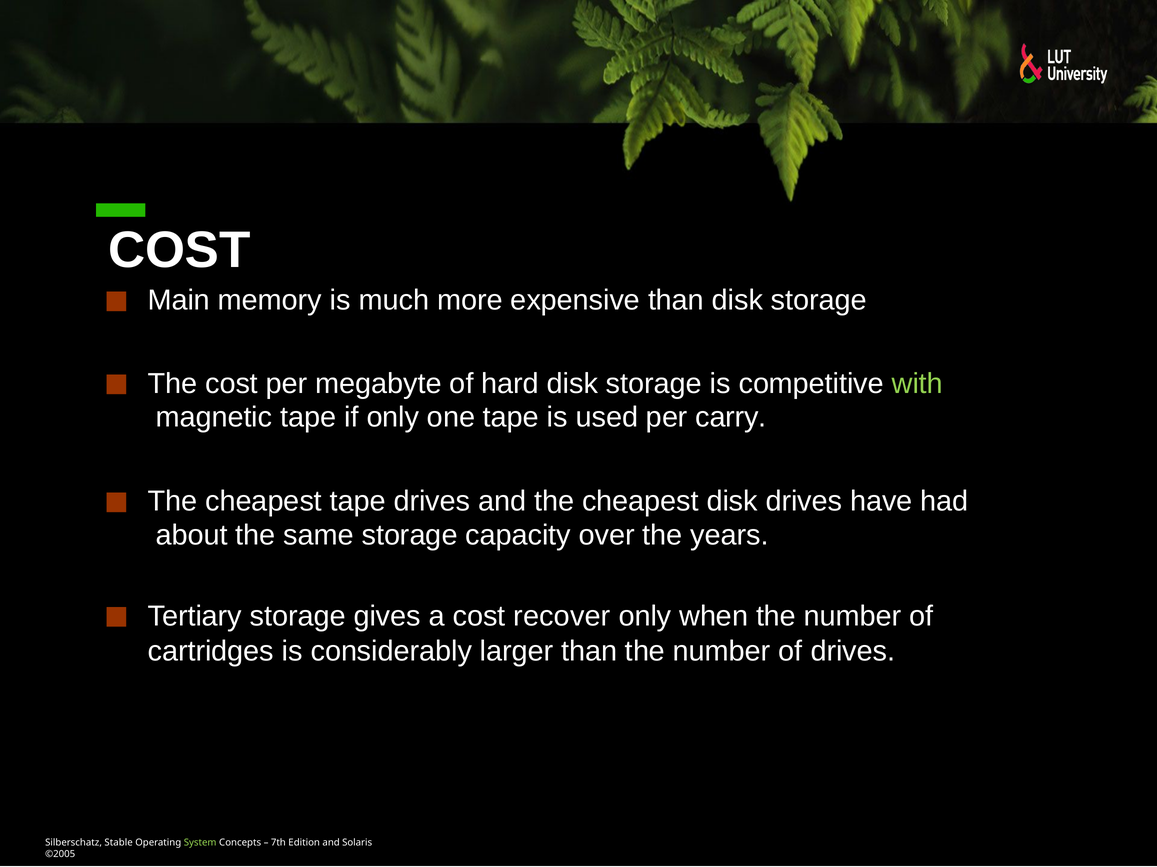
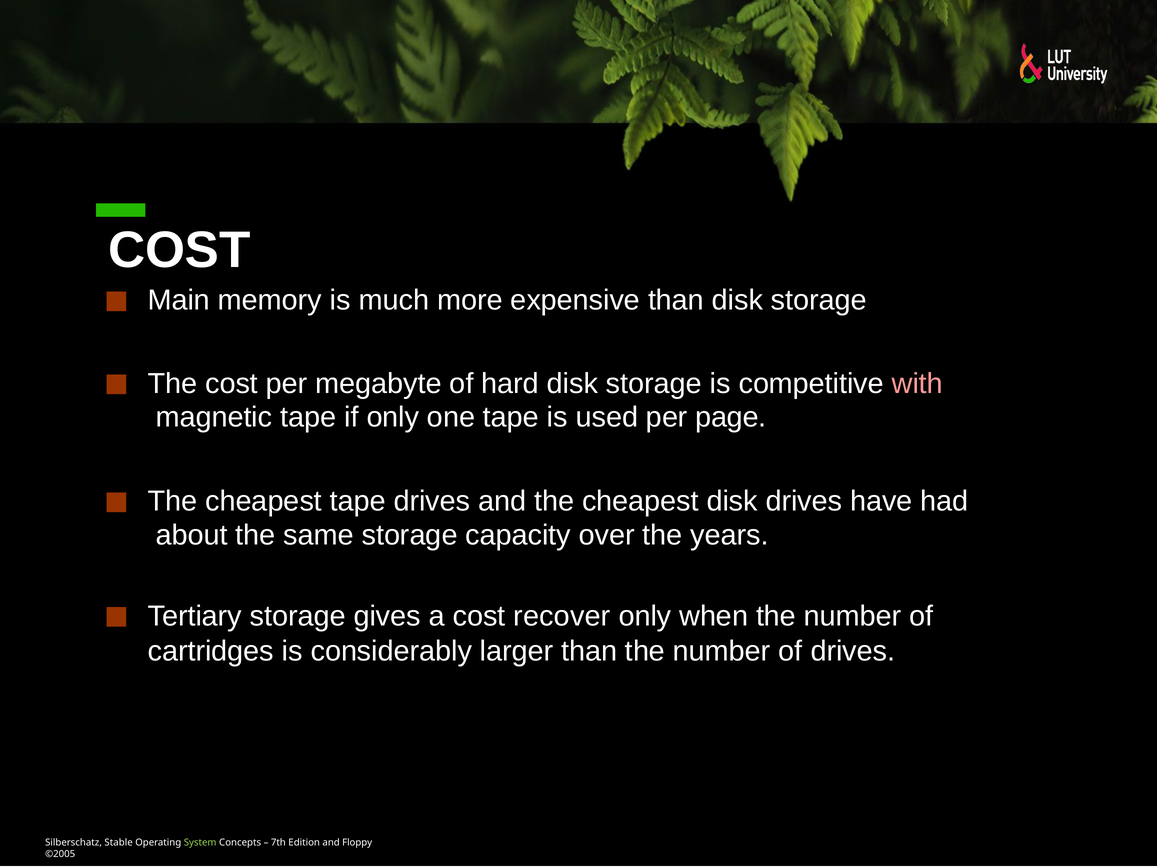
with colour: light green -> pink
carry: carry -> page
Solaris: Solaris -> Floppy
